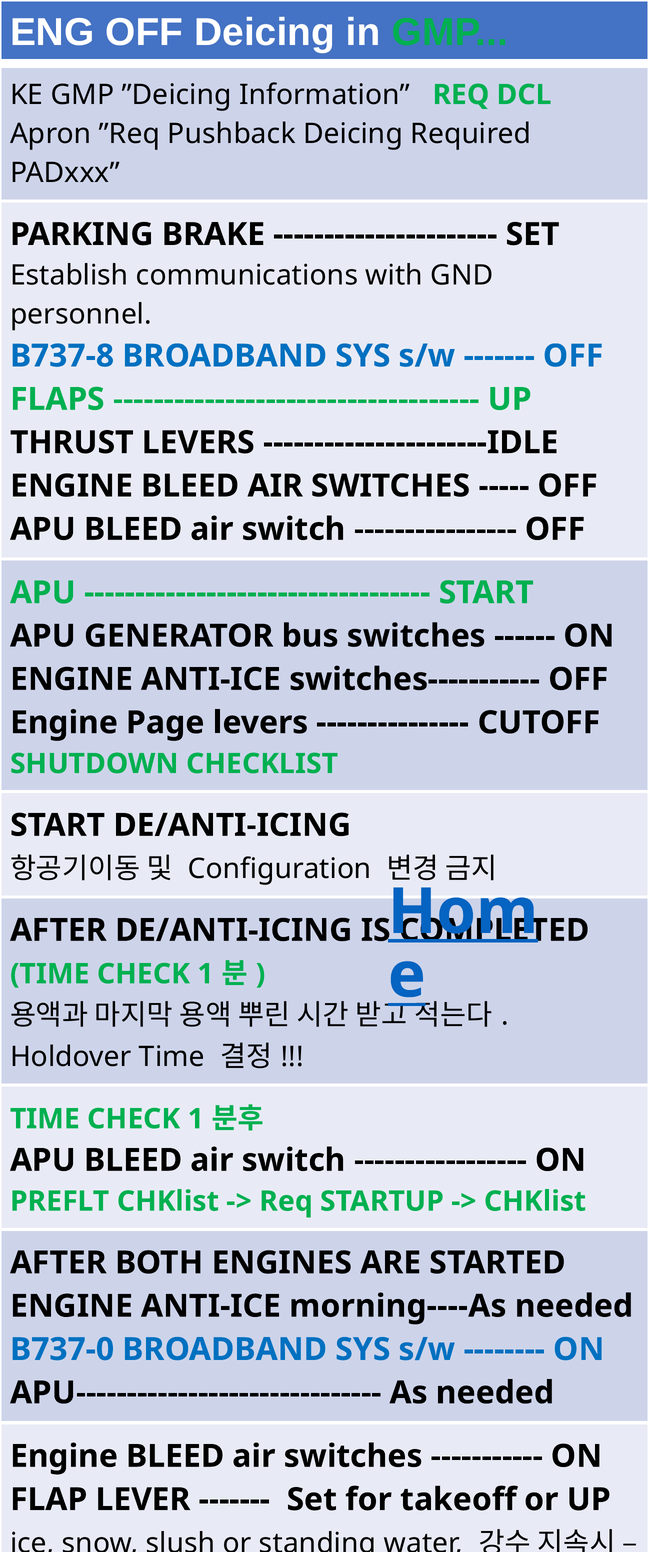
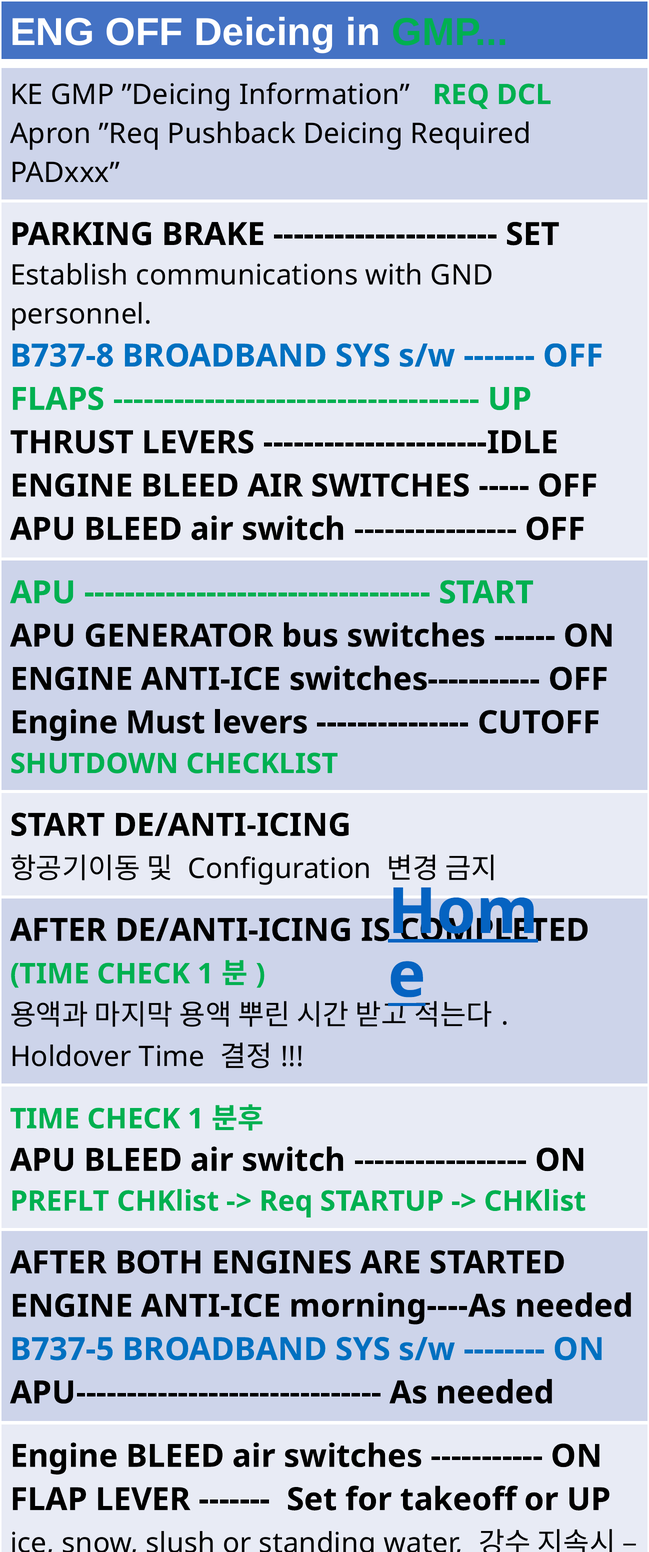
Engine Page: Page -> Must
B737-0: B737-0 -> B737-5
